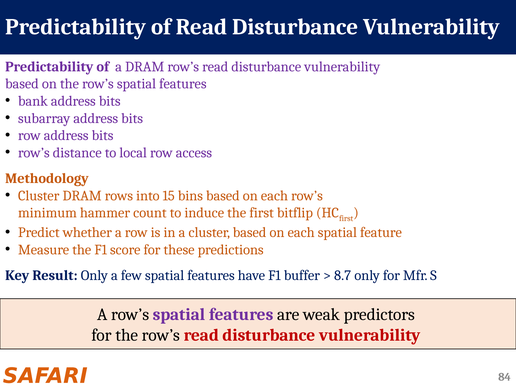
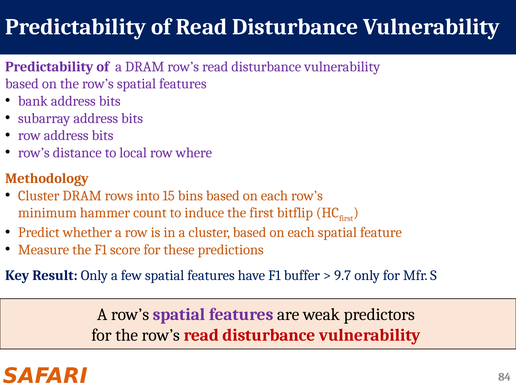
access: access -> where
8.7: 8.7 -> 9.7
